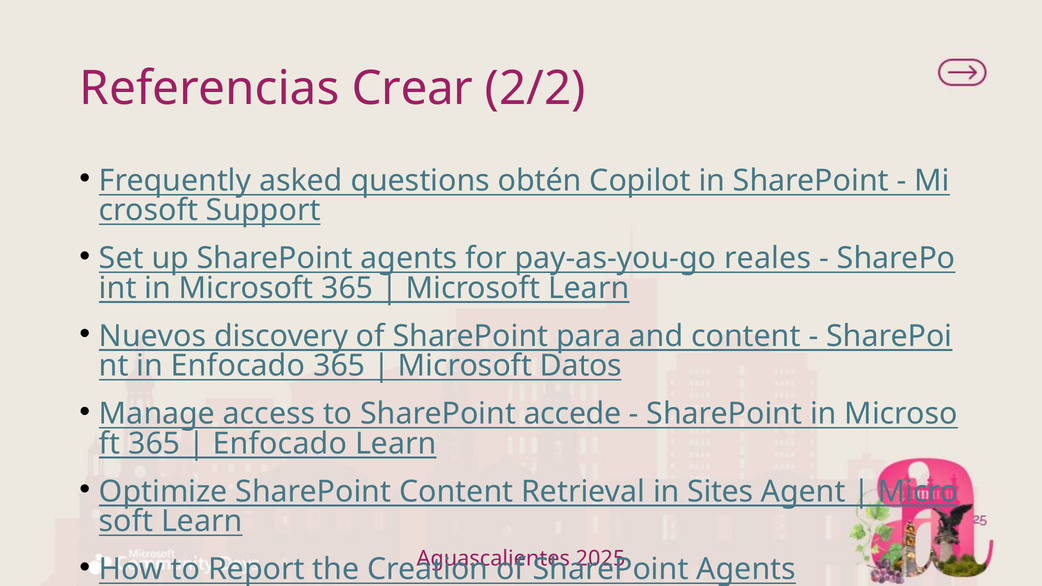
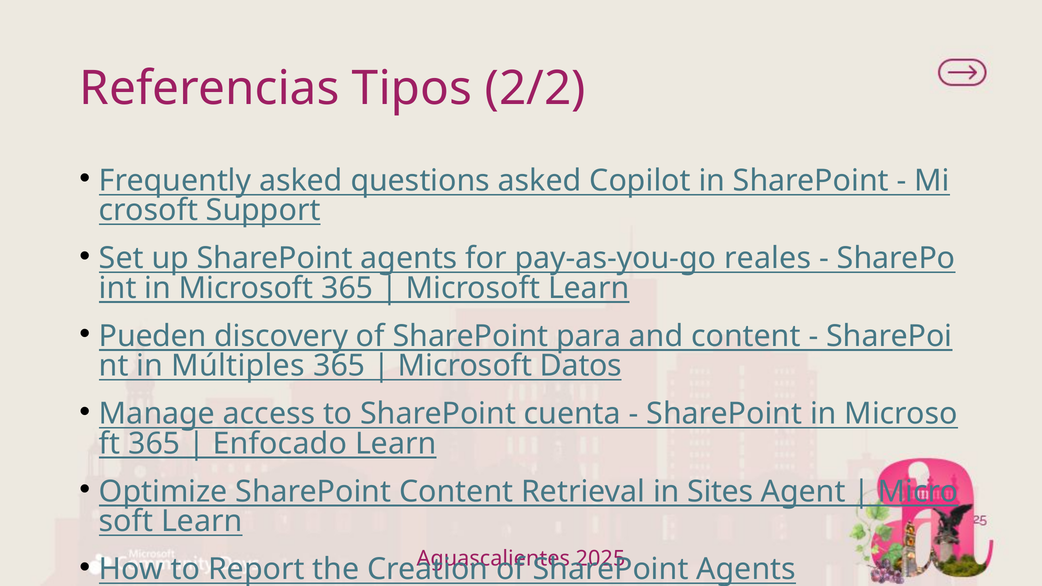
Crear: Crear -> Tipos
questions obtén: obtén -> asked
Nuevos: Nuevos -> Pueden
in Enfocado: Enfocado -> Múltiples
accede: accede -> cuenta
